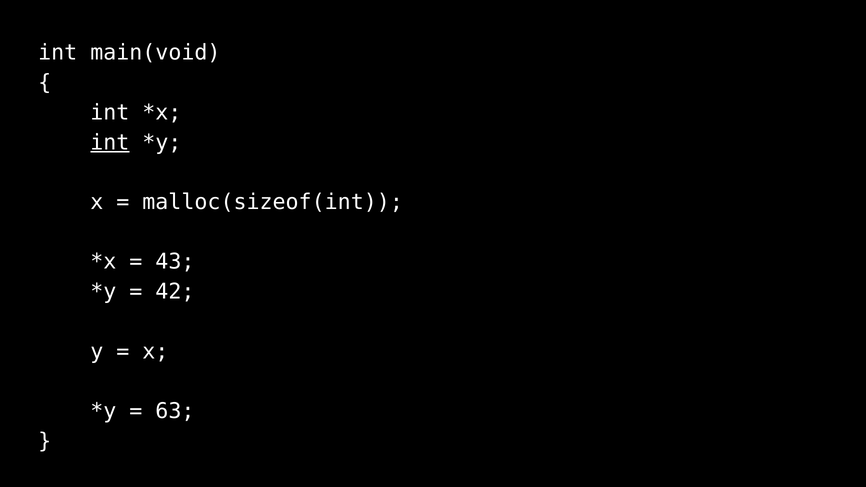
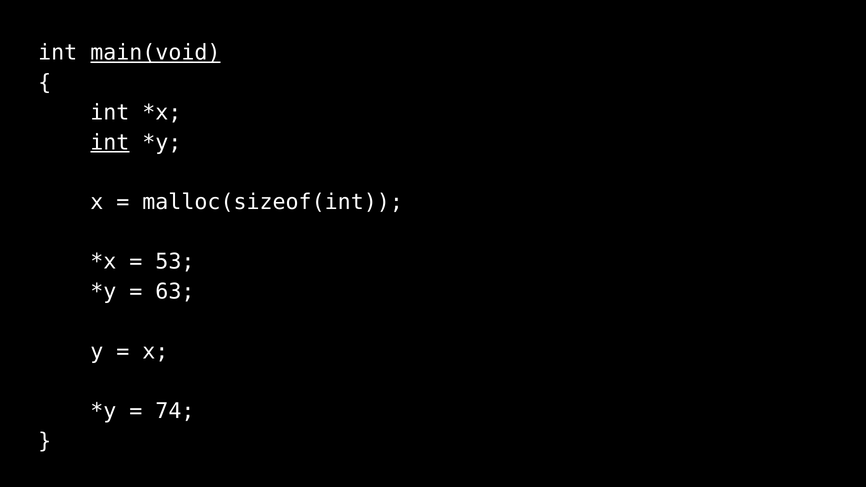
main(void underline: none -> present
43: 43 -> 53
42: 42 -> 63
63: 63 -> 74
